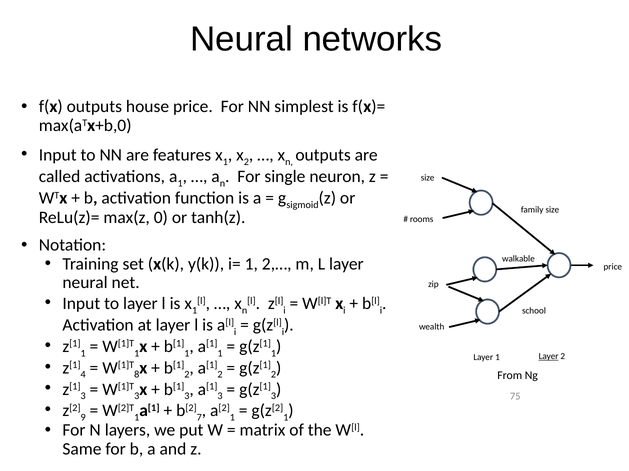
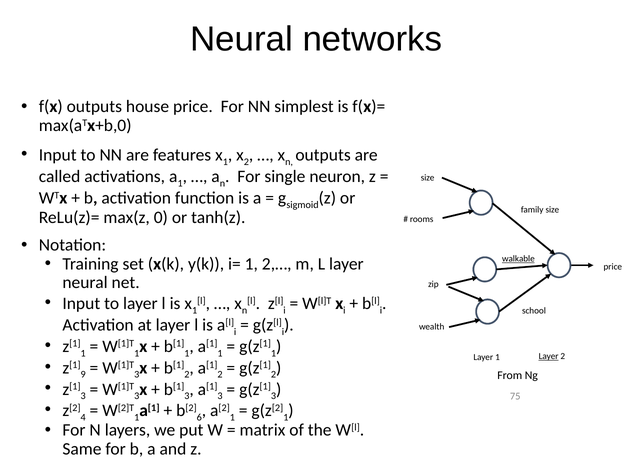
walkable underline: none -> present
4: 4 -> 9
8 at (137, 375): 8 -> 3
9: 9 -> 4
7: 7 -> 6
